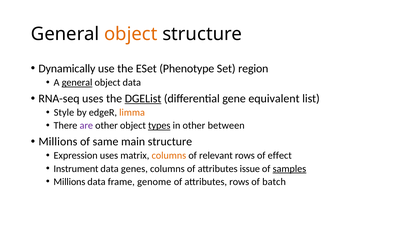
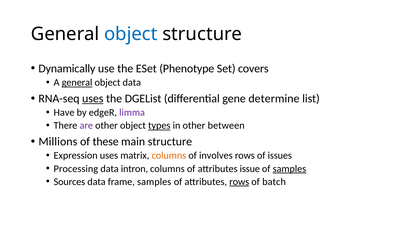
object at (131, 34) colour: orange -> blue
region: region -> covers
uses at (93, 98) underline: none -> present
DGEList underline: present -> none
equivalent: equivalent -> determine
Style: Style -> Have
limma colour: orange -> purple
same: same -> these
relevant: relevant -> involves
effect: effect -> issues
Instrument: Instrument -> Processing
genes: genes -> intron
Millions at (69, 182): Millions -> Sources
frame genome: genome -> samples
rows at (239, 182) underline: none -> present
